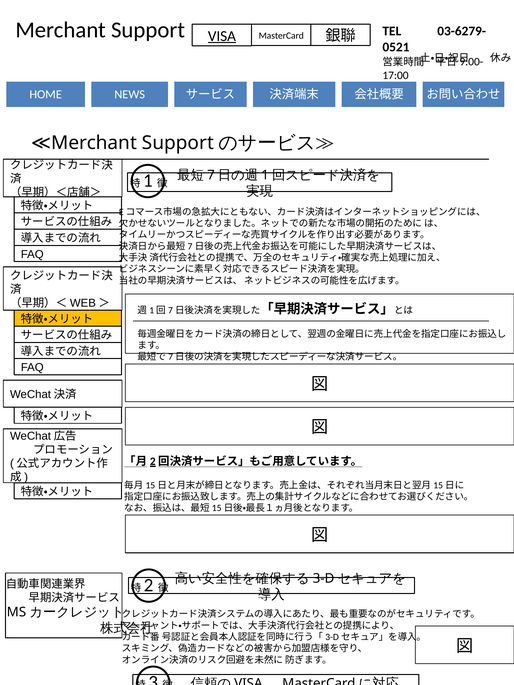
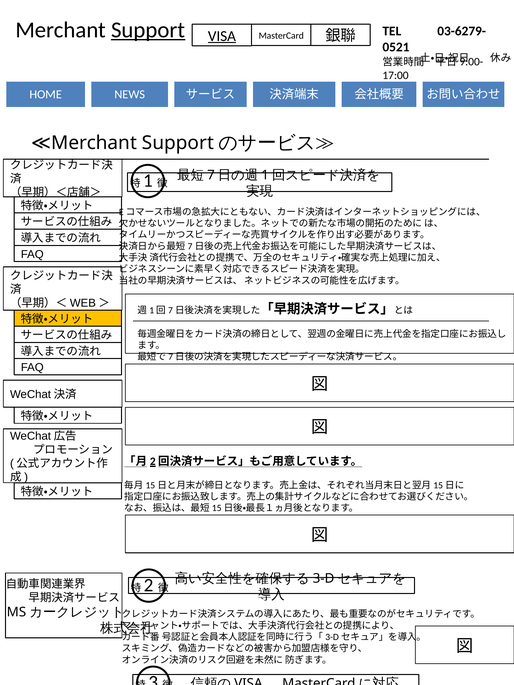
Support underline: none -> present
